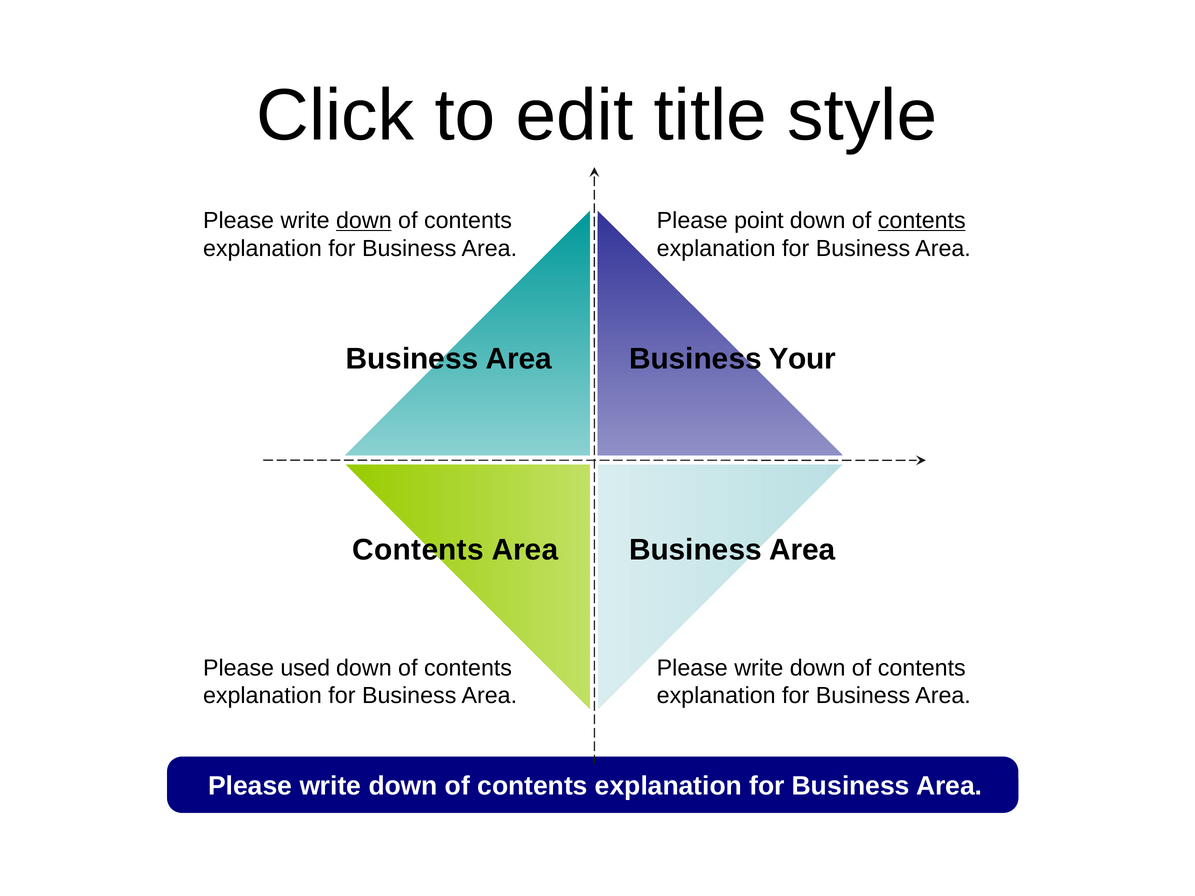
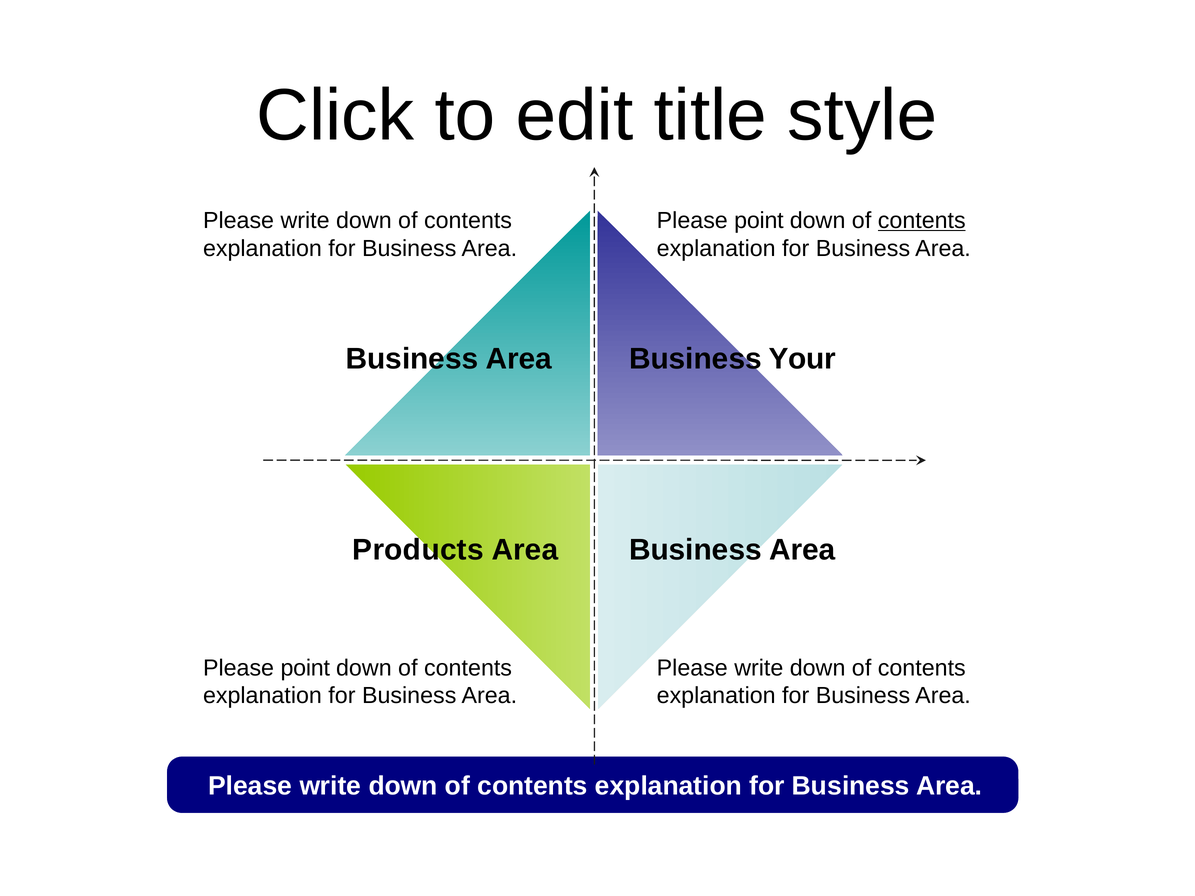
down at (364, 221) underline: present -> none
Contents at (418, 550): Contents -> Products
used at (305, 668): used -> point
